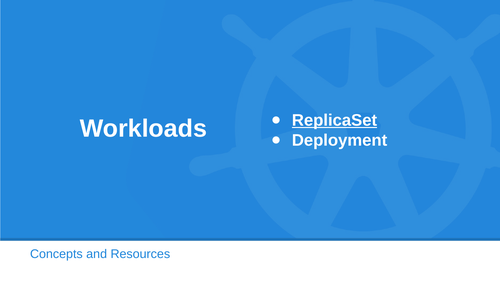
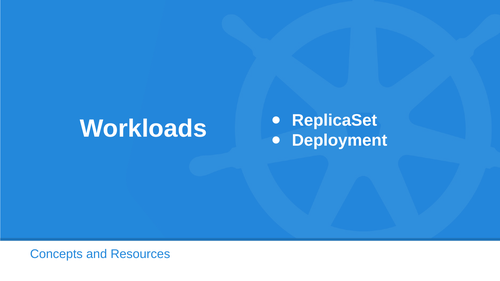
ReplicaSet underline: present -> none
